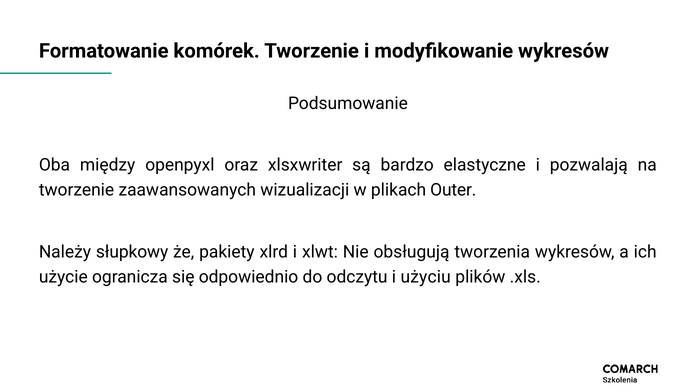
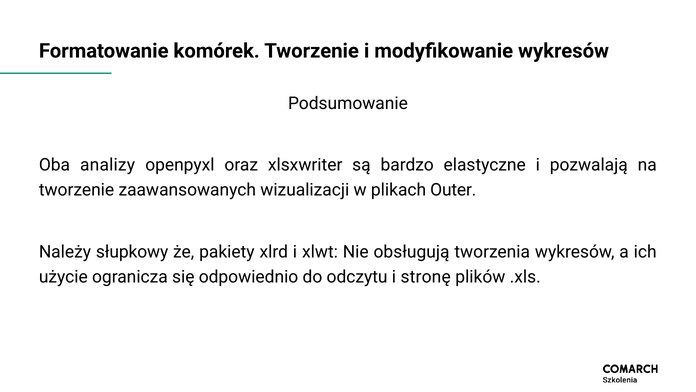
między: między -> analizy
użyciu: użyciu -> stronę
